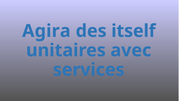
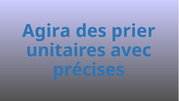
itself: itself -> prier
services: services -> précises
